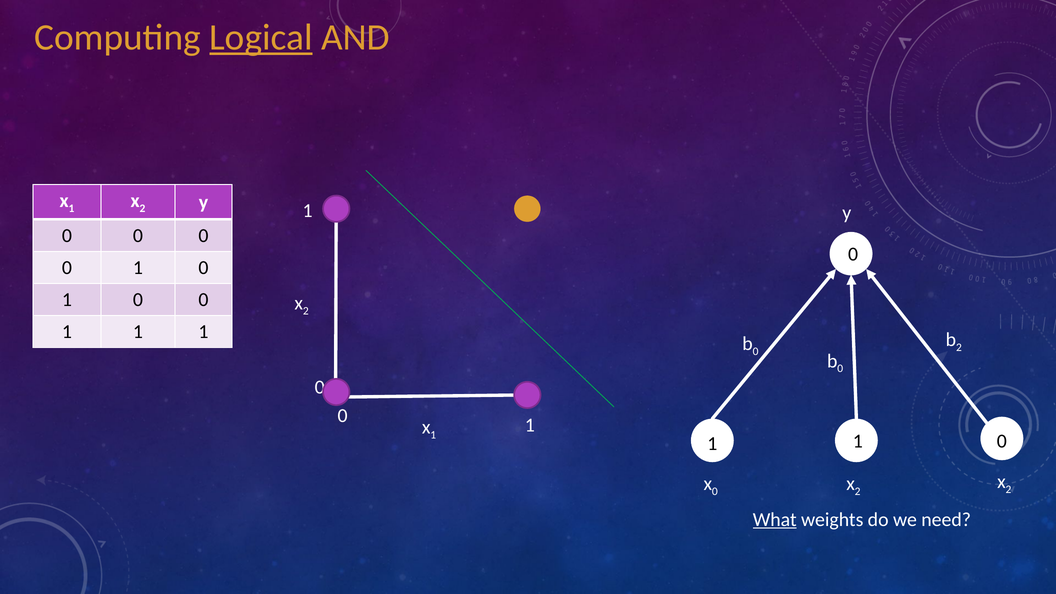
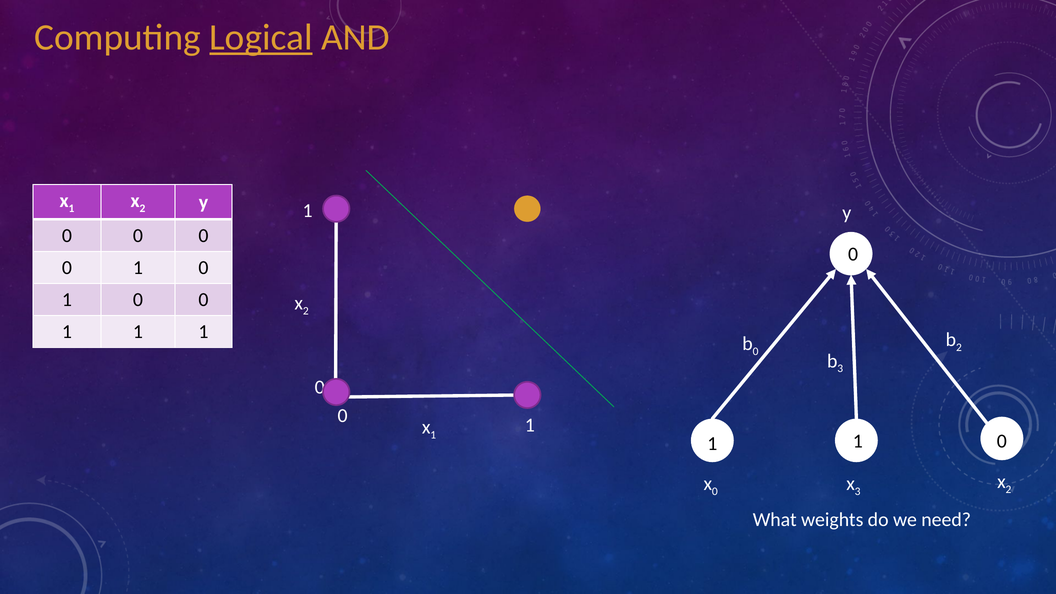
0 at (840, 369): 0 -> 3
2 at (858, 491): 2 -> 3
What underline: present -> none
